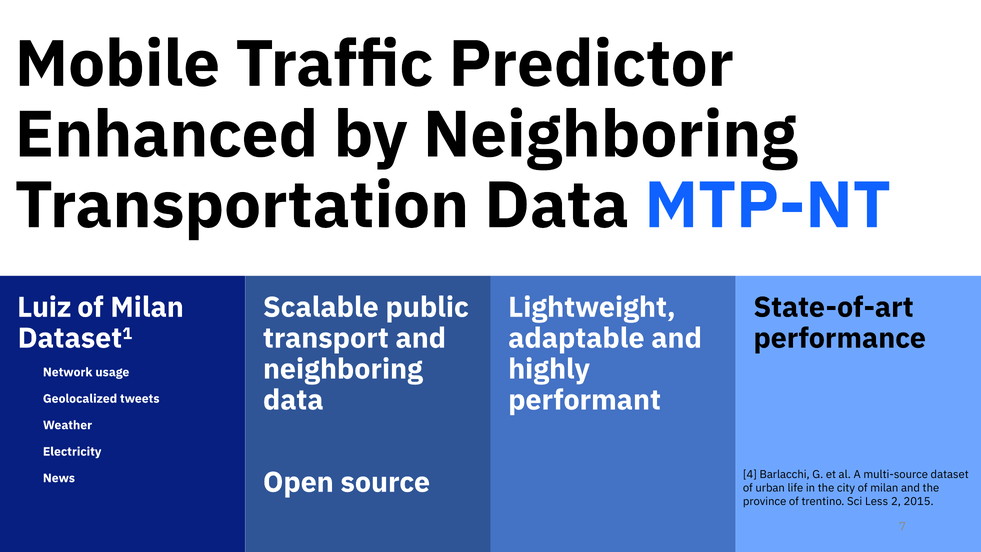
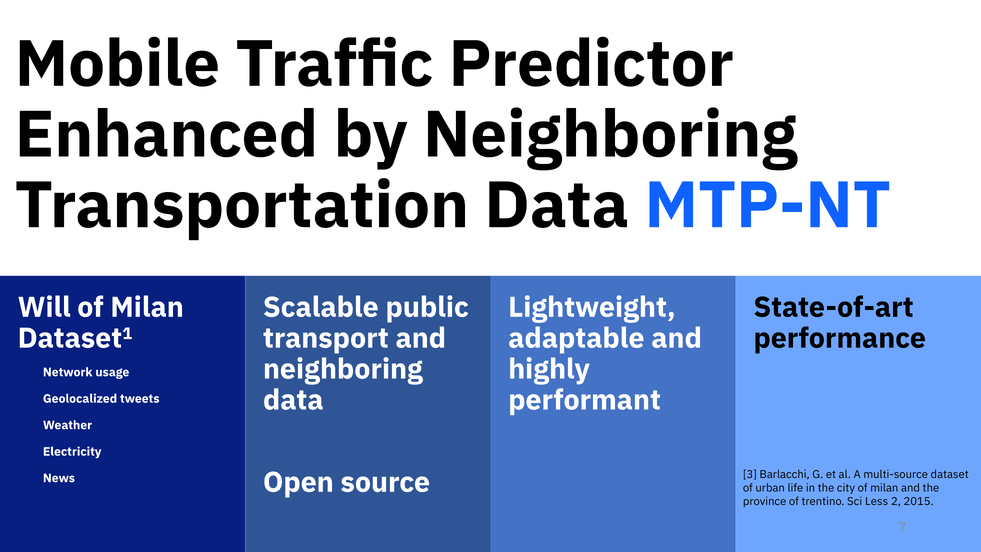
Luiz: Luiz -> Will
4: 4 -> 3
